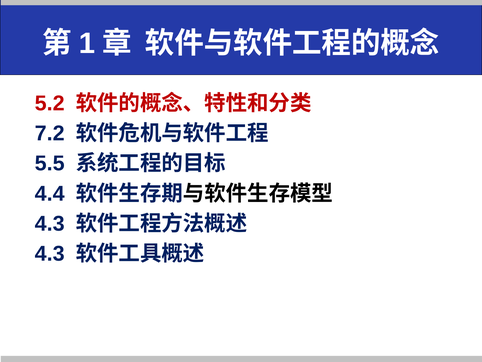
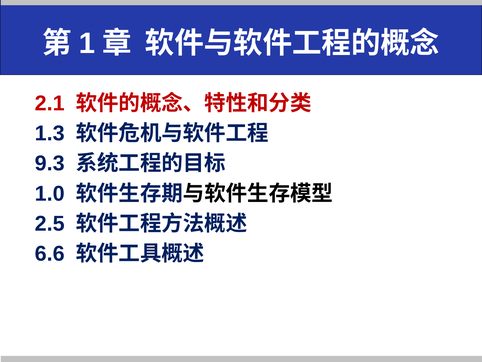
5.2: 5.2 -> 2.1
7.2: 7.2 -> 1.3
5.5: 5.5 -> 9.3
4.4: 4.4 -> 1.0
4.3 at (50, 223): 4.3 -> 2.5
4.3 at (50, 253): 4.3 -> 6.6
